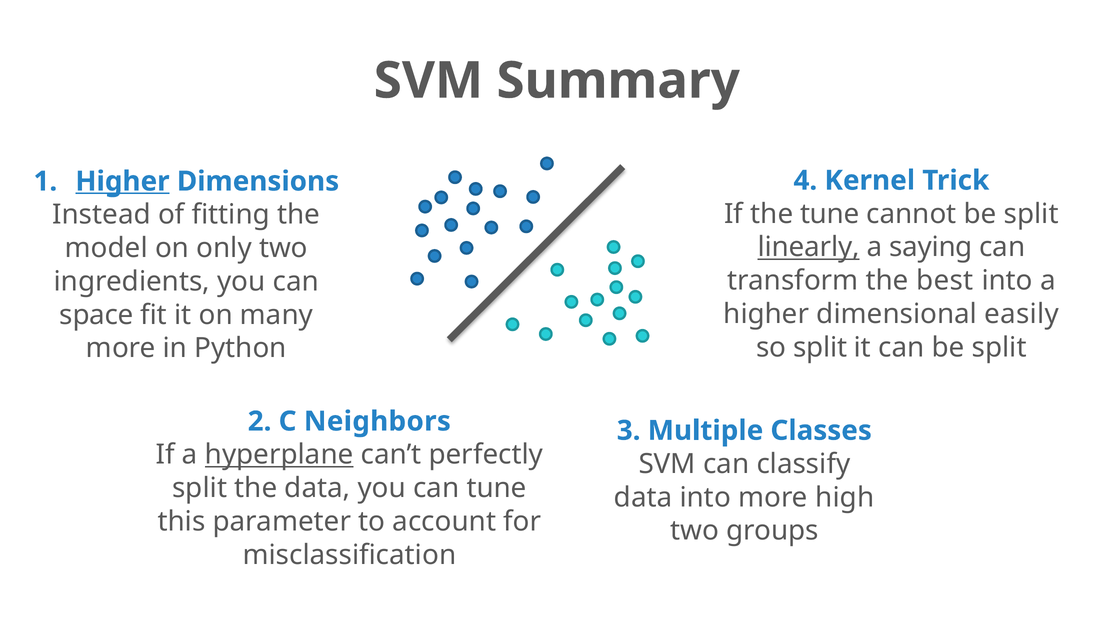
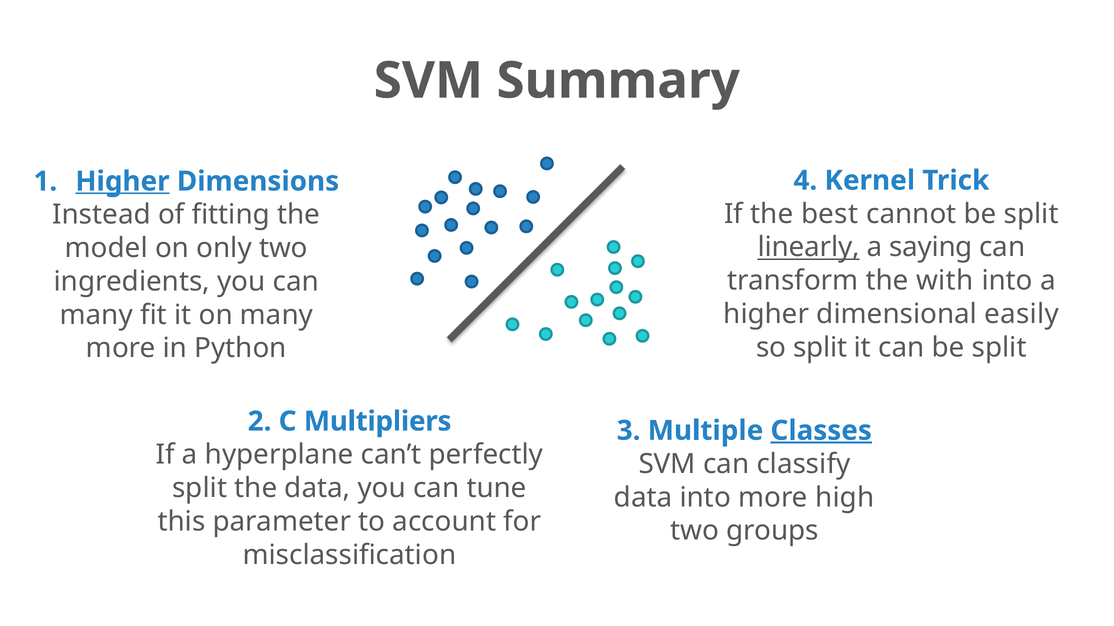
the tune: tune -> best
best: best -> with
space at (96, 315): space -> many
Neighbors: Neighbors -> Multipliers
Classes underline: none -> present
hyperplane underline: present -> none
